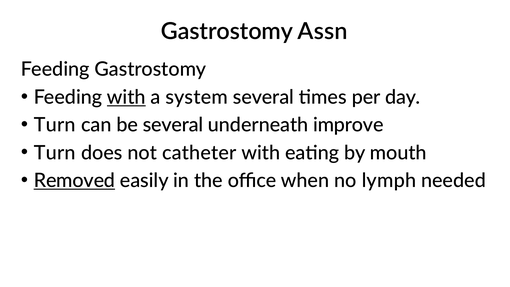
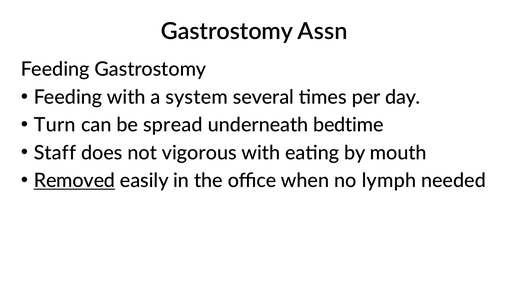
with at (126, 97) underline: present -> none
be several: several -> spread
improve: improve -> bedtime
Turn at (55, 153): Turn -> Staff
catheter: catheter -> vigorous
